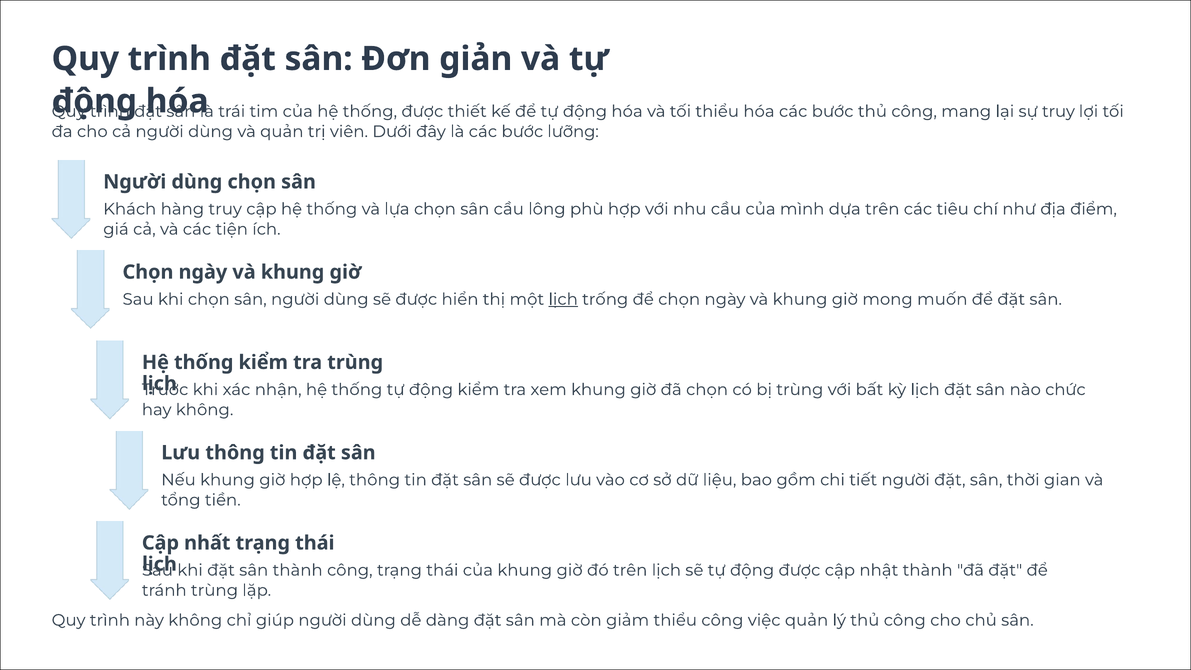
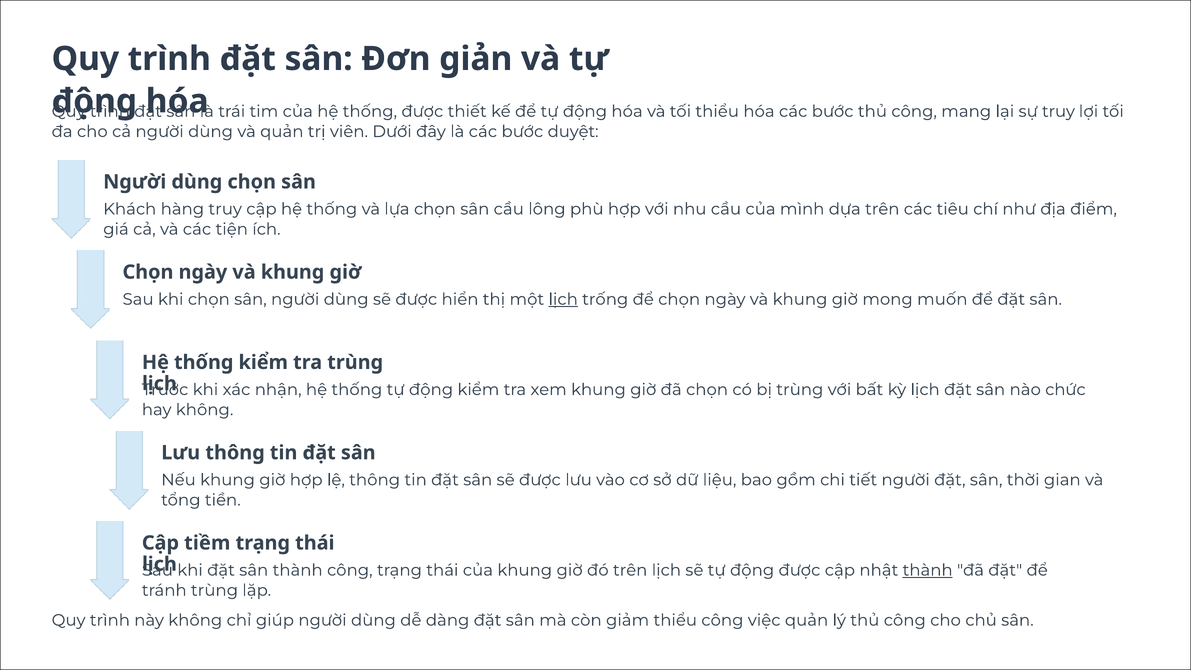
lưỡng: lưỡng -> duyệt
nhất: nhất -> tiềm
thành at (928, 570) underline: none -> present
